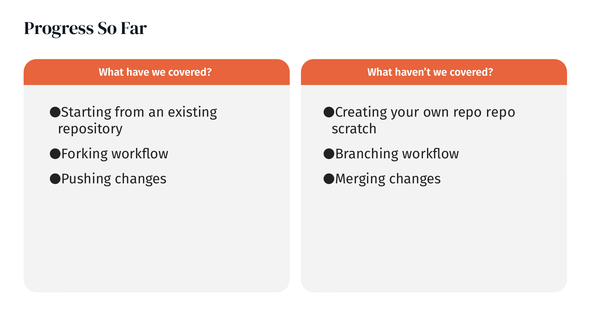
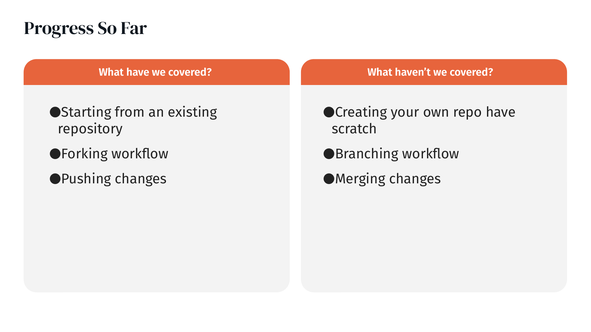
repo repo: repo -> have
